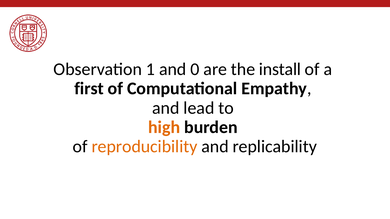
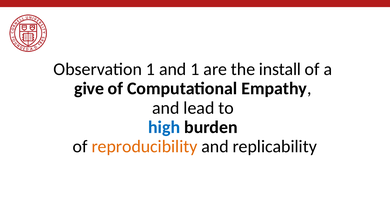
and 0: 0 -> 1
first: first -> give
high colour: orange -> blue
